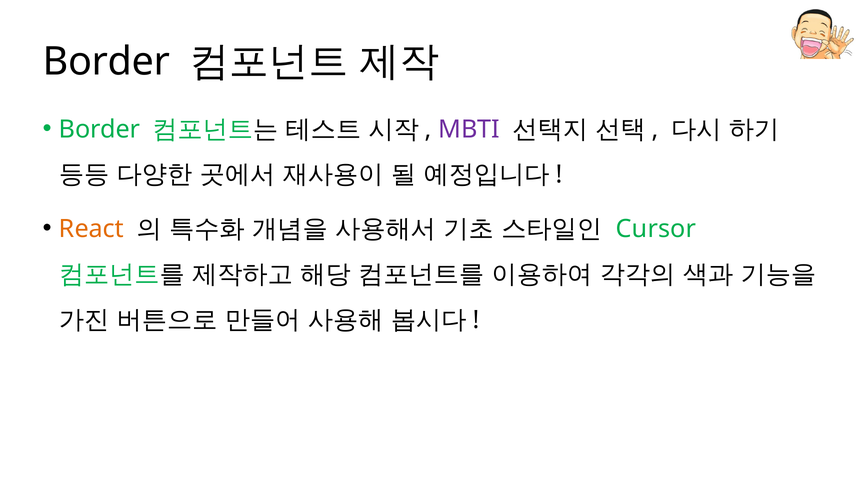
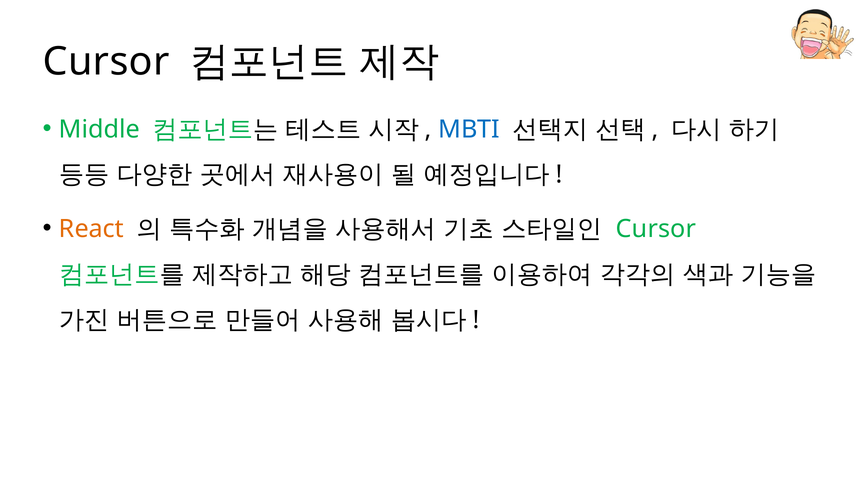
Border at (106, 62): Border -> Cursor
Border at (99, 129): Border -> Middle
MBTI colour: purple -> blue
